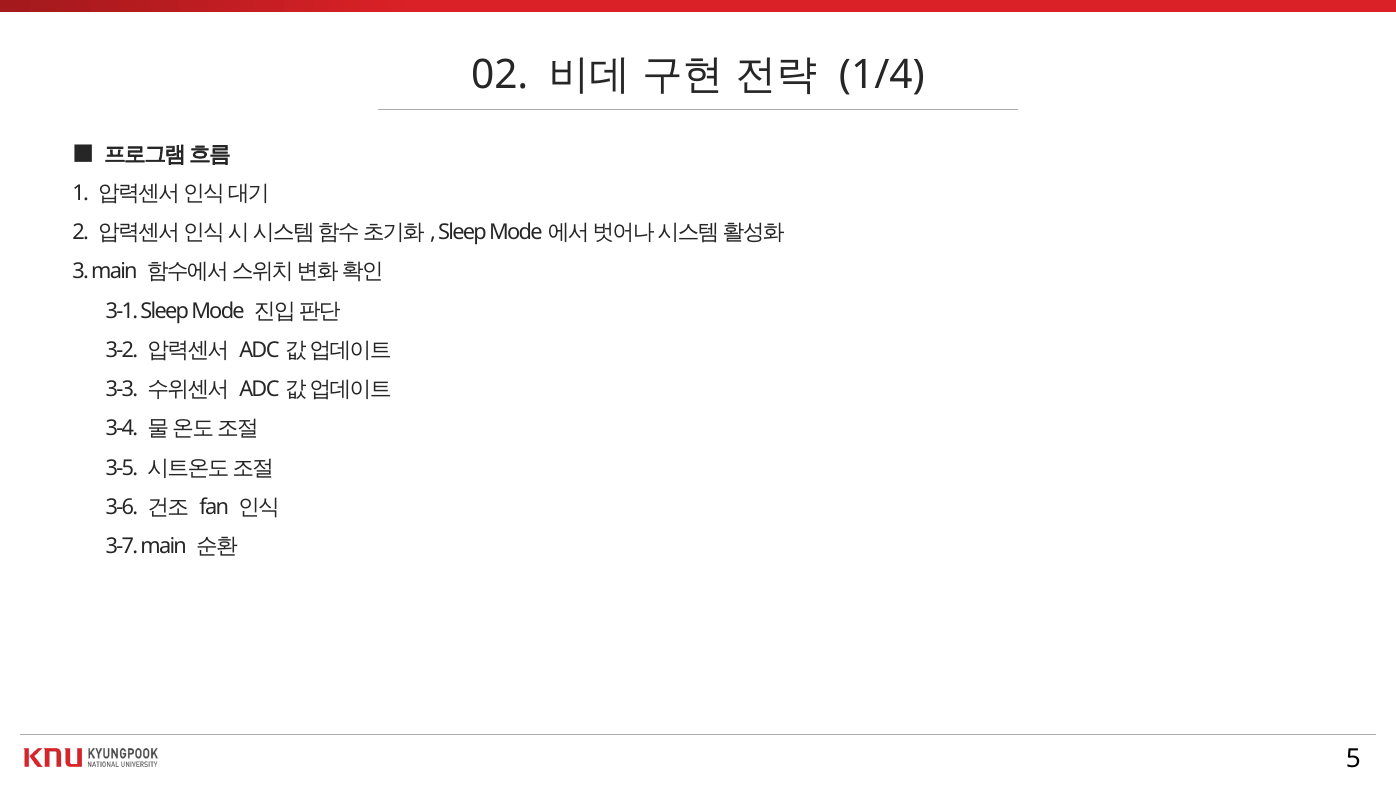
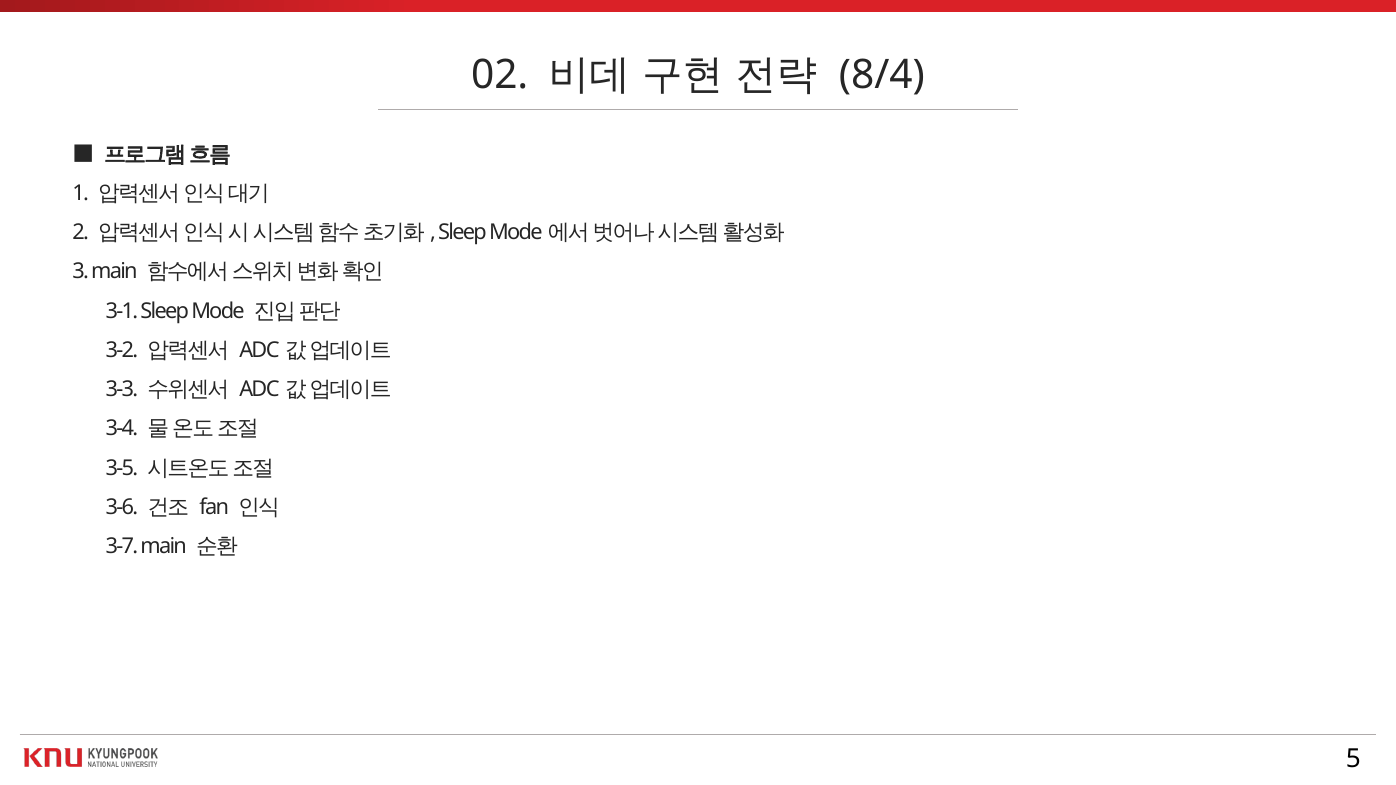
1/4: 1/4 -> 8/4
